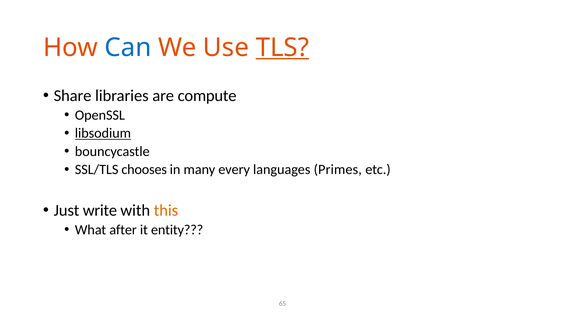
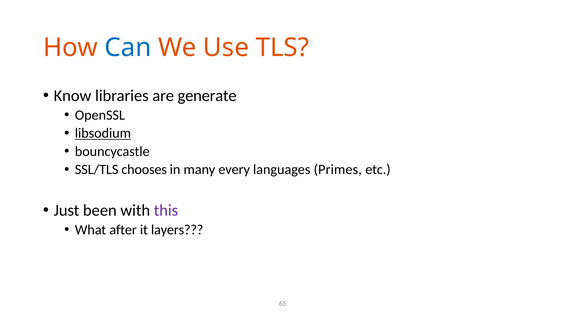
TLS underline: present -> none
Share: Share -> Know
compute: compute -> generate
write: write -> been
this colour: orange -> purple
entity: entity -> layers
